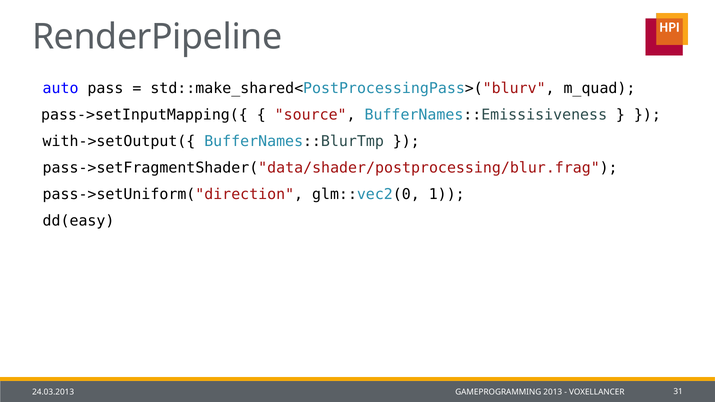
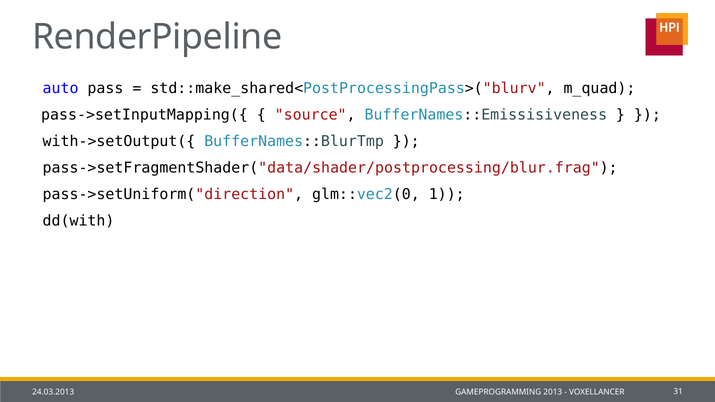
dd(easy: dd(easy -> dd(with
